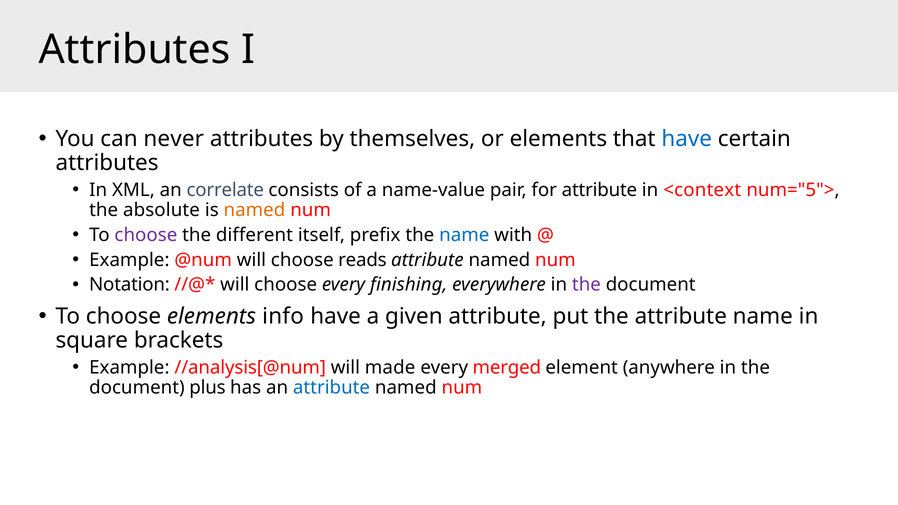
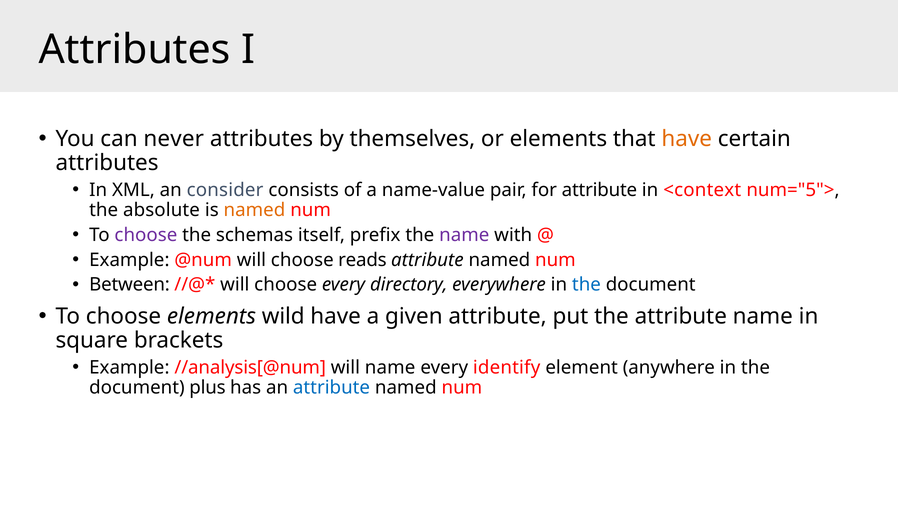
have at (687, 139) colour: blue -> orange
correlate: correlate -> consider
different: different -> schemas
name at (464, 235) colour: blue -> purple
Notation: Notation -> Between
finishing: finishing -> directory
the at (586, 285) colour: purple -> blue
info: info -> wild
will made: made -> name
merged: merged -> identify
